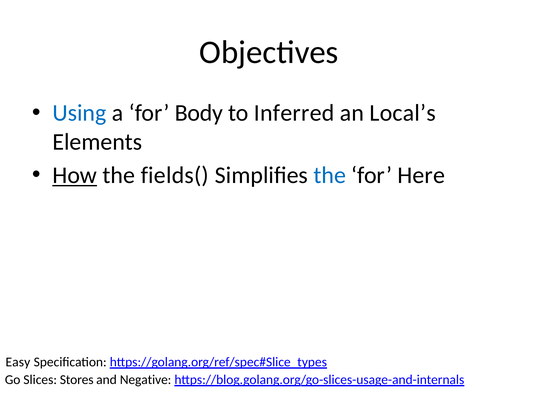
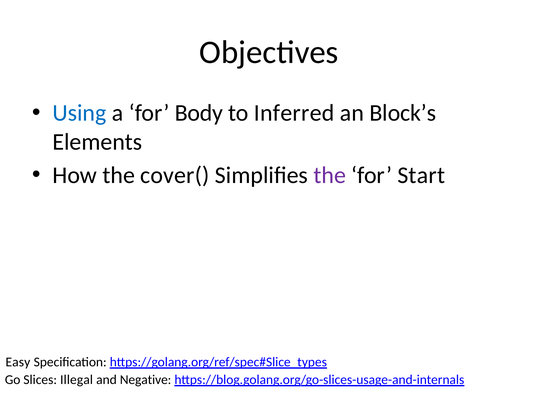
Local’s: Local’s -> Block’s
How underline: present -> none
fields(: fields( -> cover(
the at (330, 175) colour: blue -> purple
Here: Here -> Start
Stores: Stores -> Illegal
